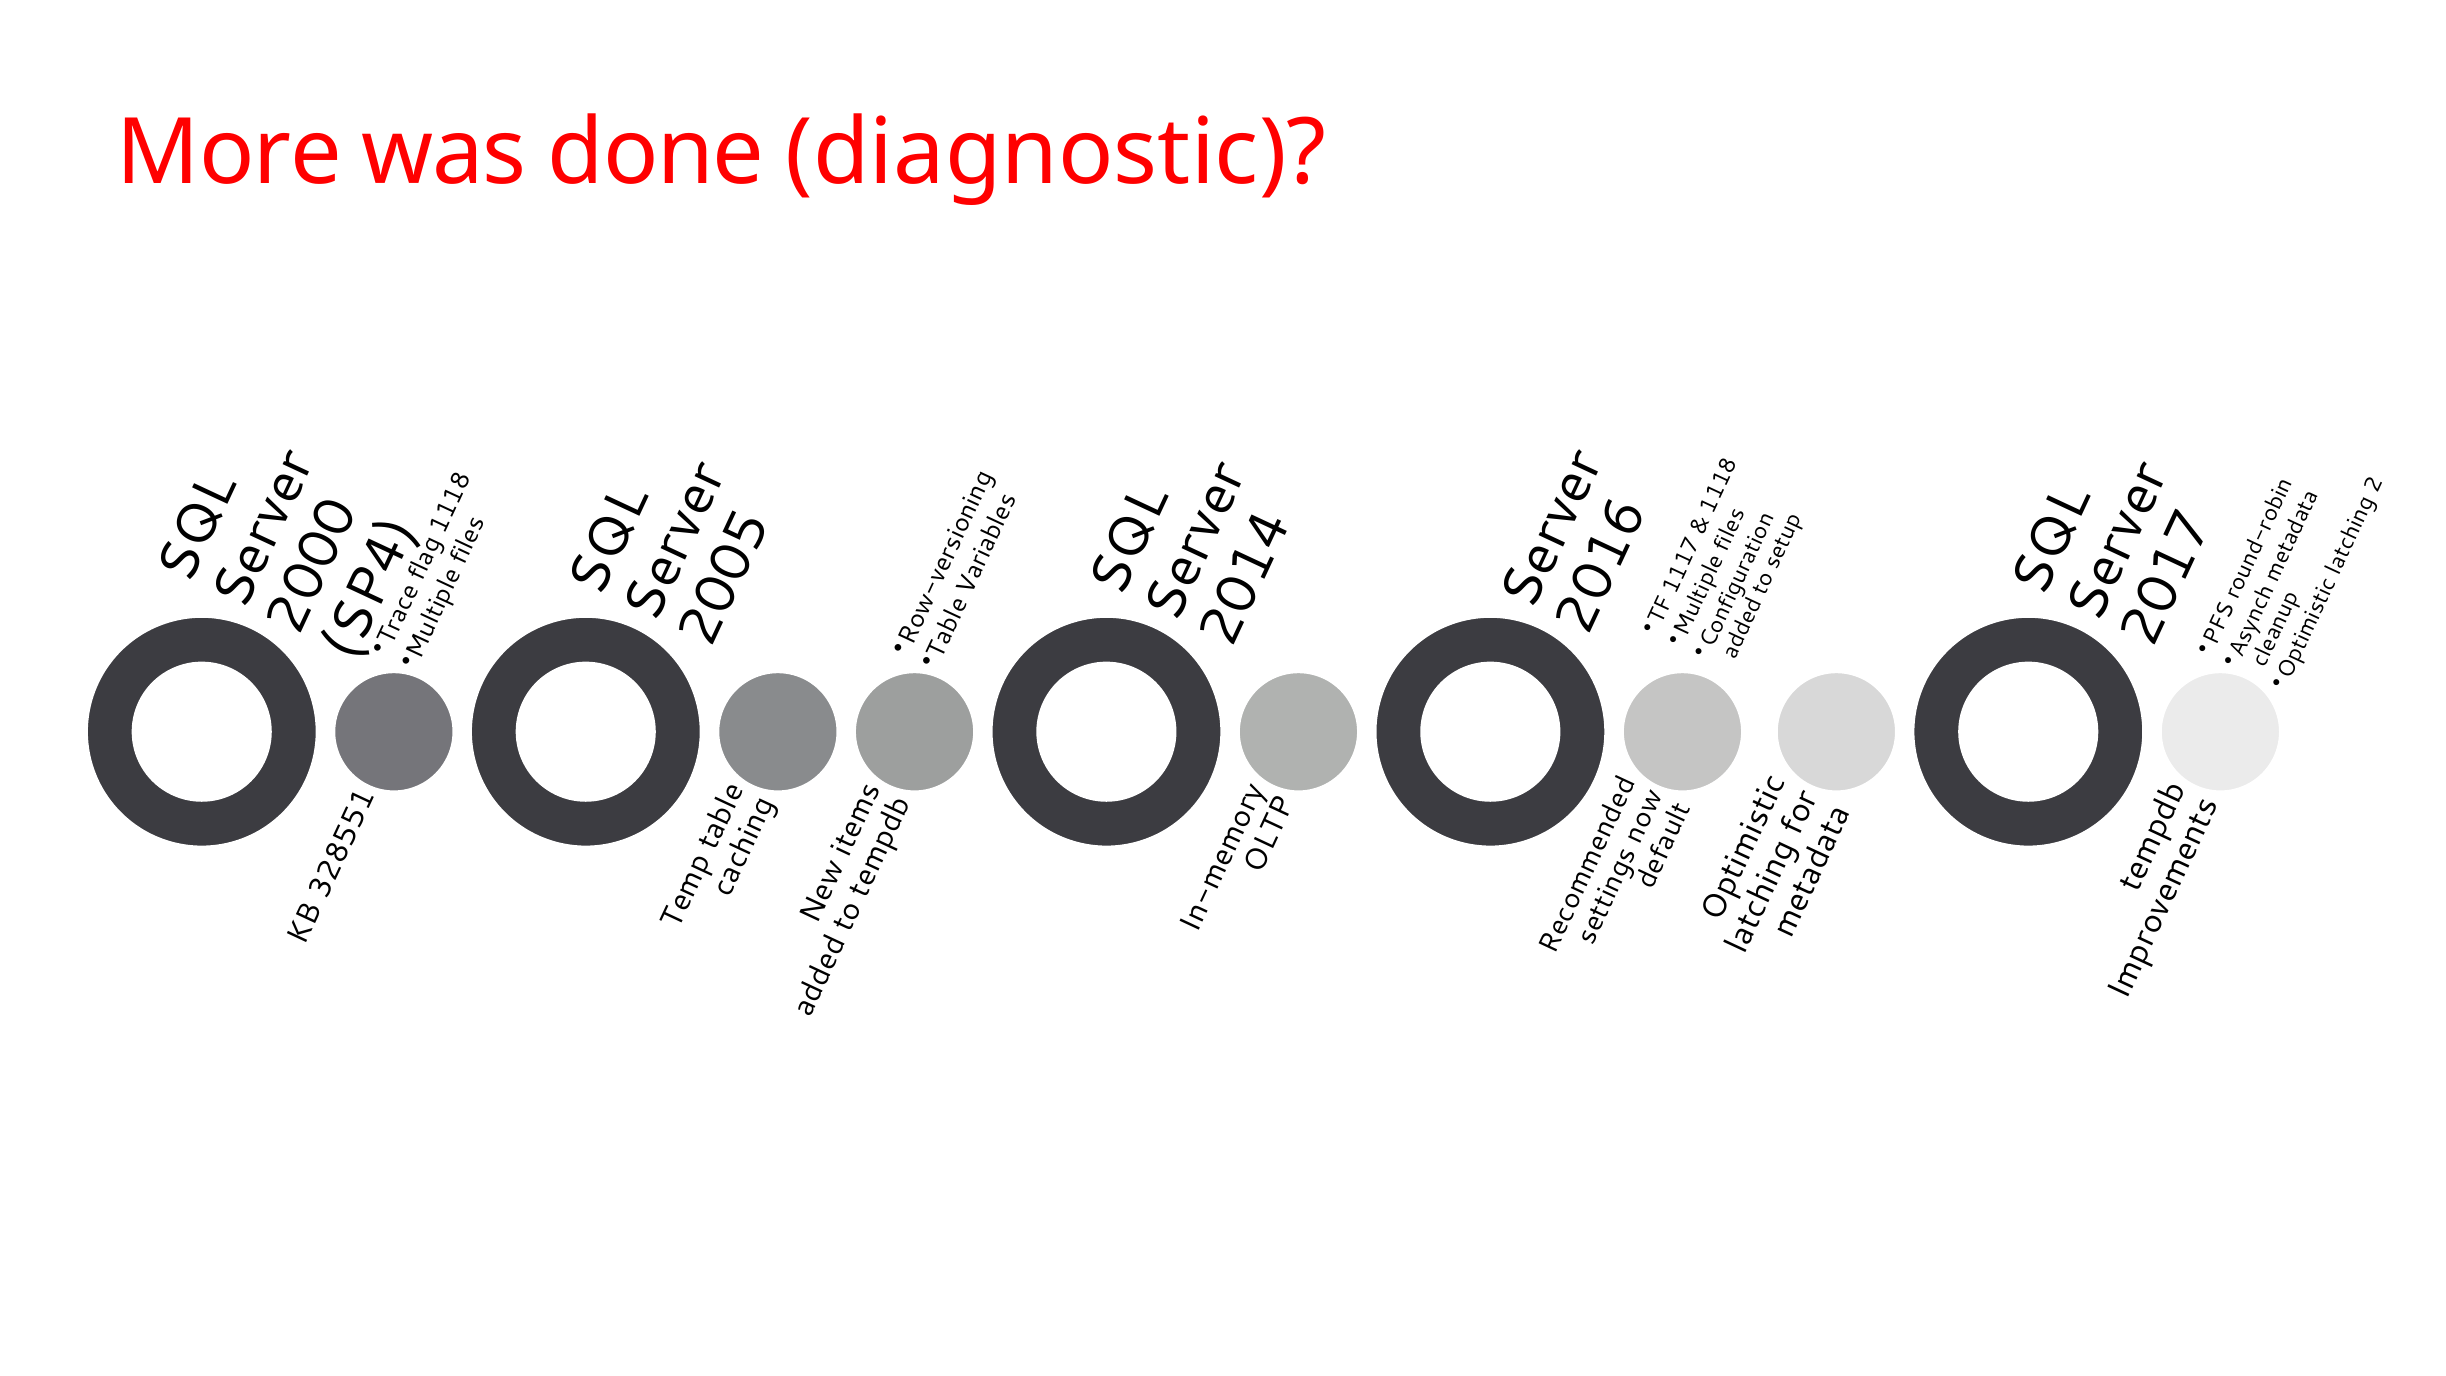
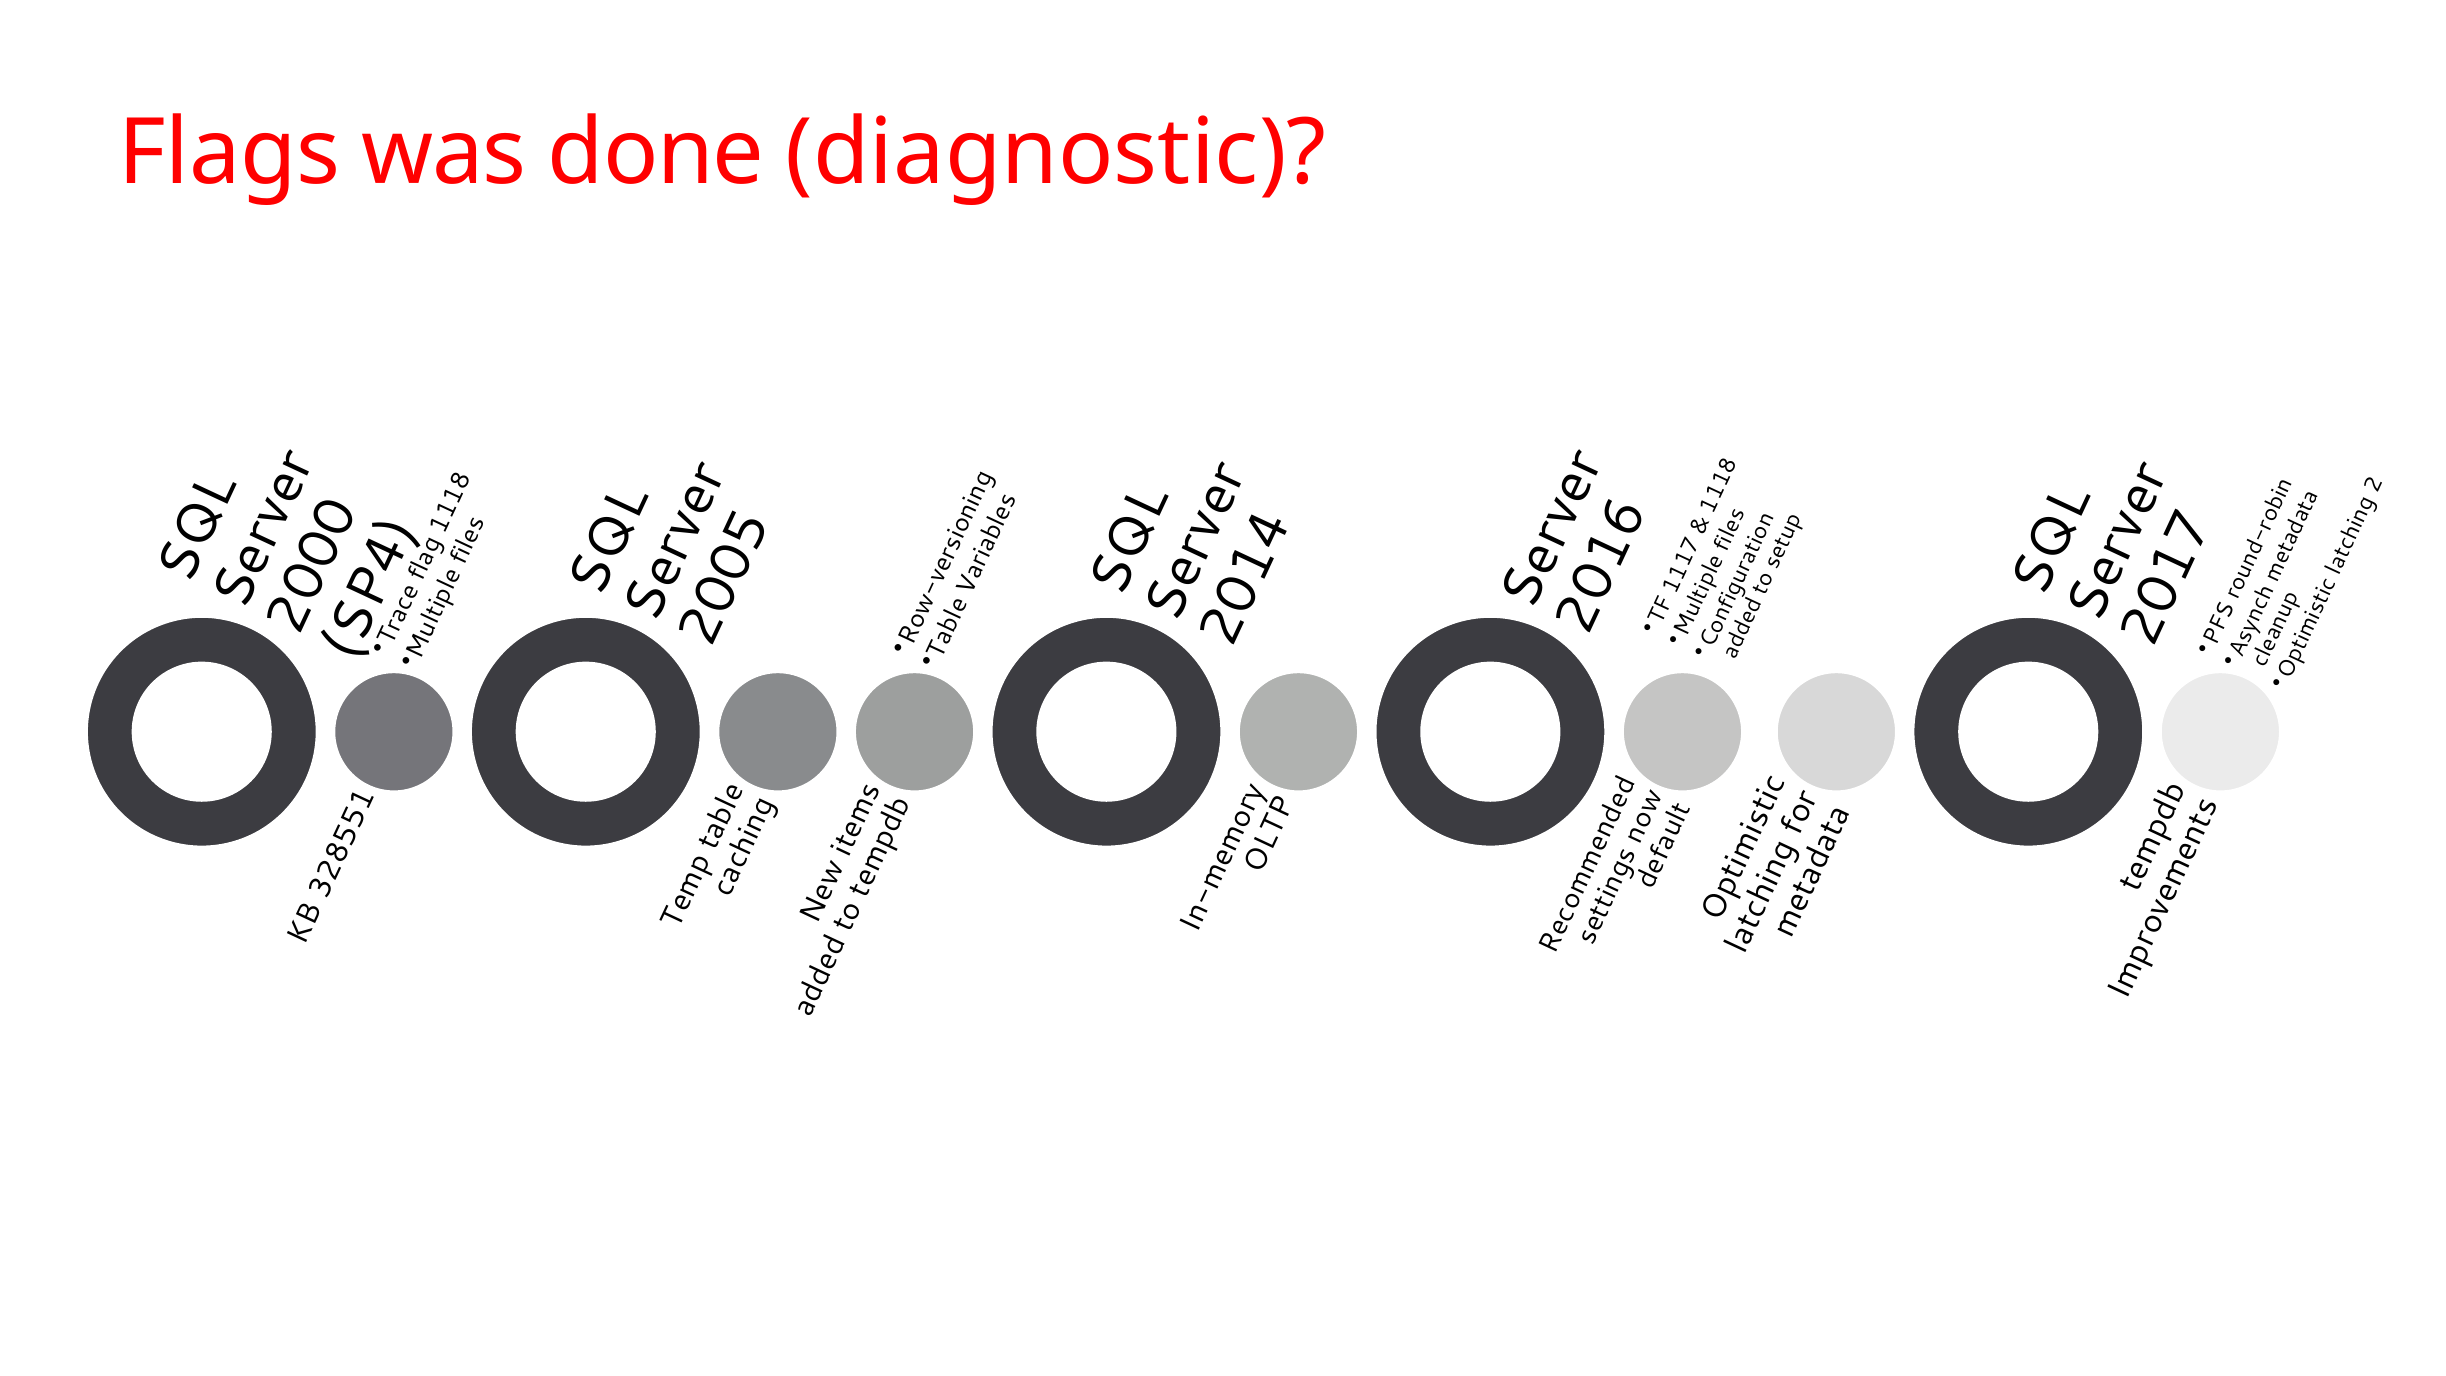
More: More -> Flags
